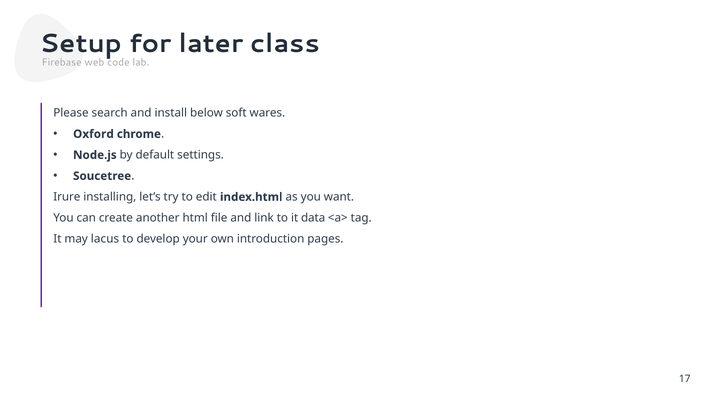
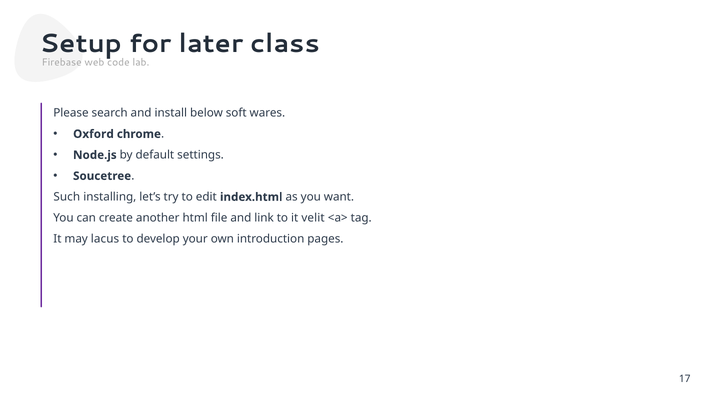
Irure: Irure -> Such
data: data -> velit
